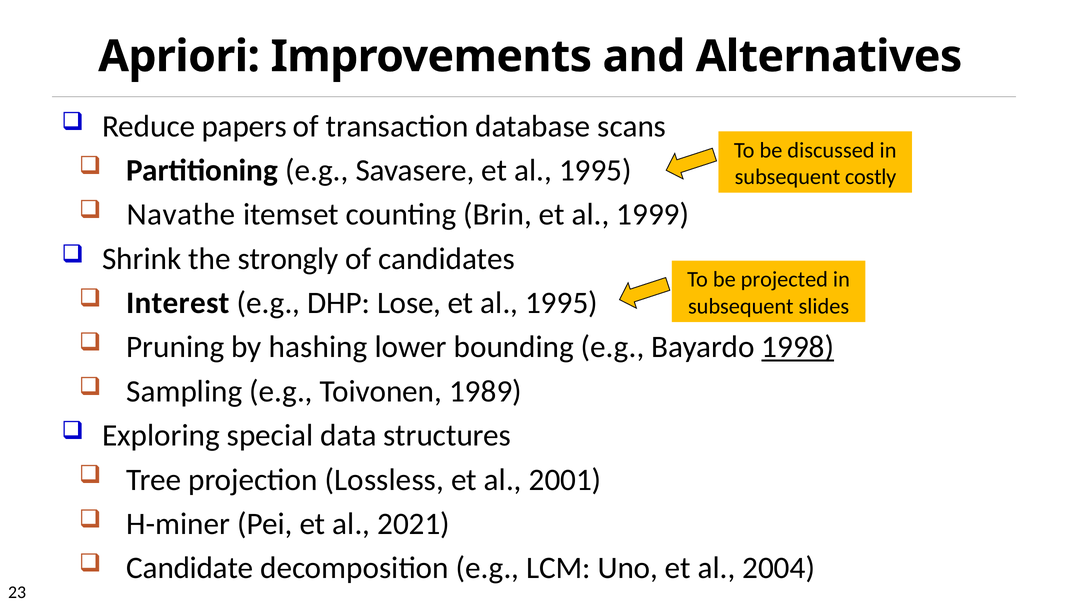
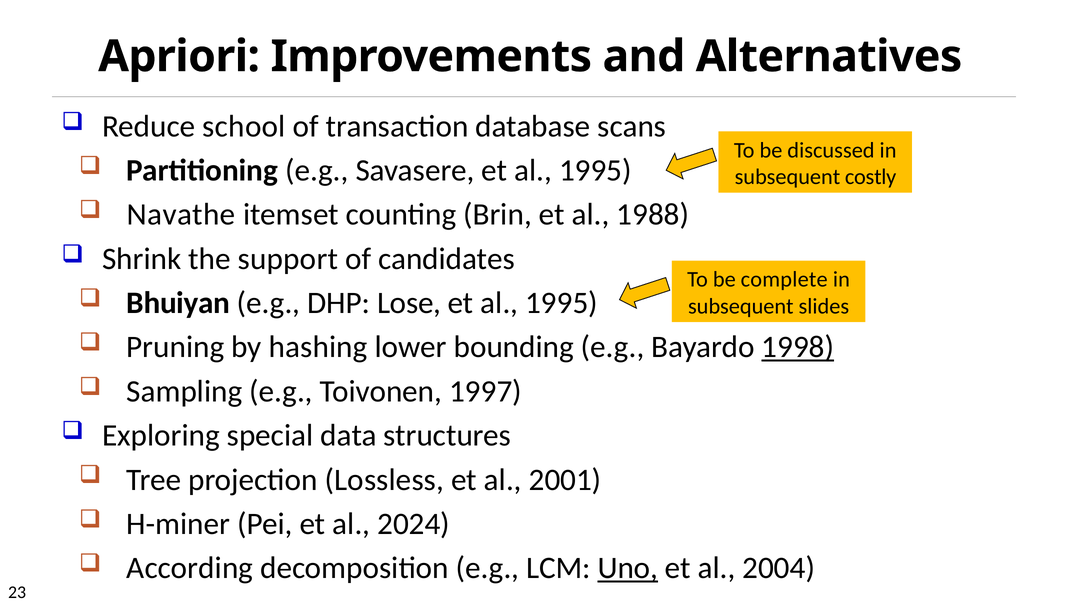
papers: papers -> school
1999: 1999 -> 1988
strongly: strongly -> support
projected: projected -> complete
Interest: Interest -> Bhuiyan
1989: 1989 -> 1997
2021: 2021 -> 2024
Candidate: Candidate -> According
Uno underline: none -> present
